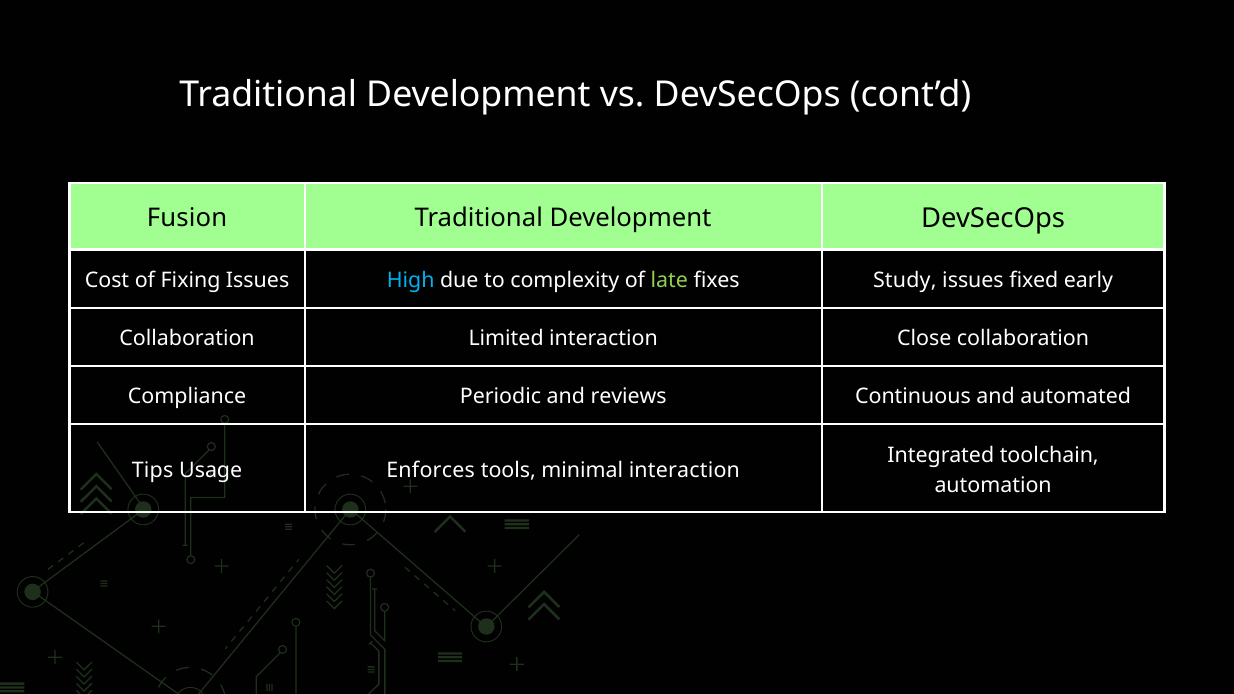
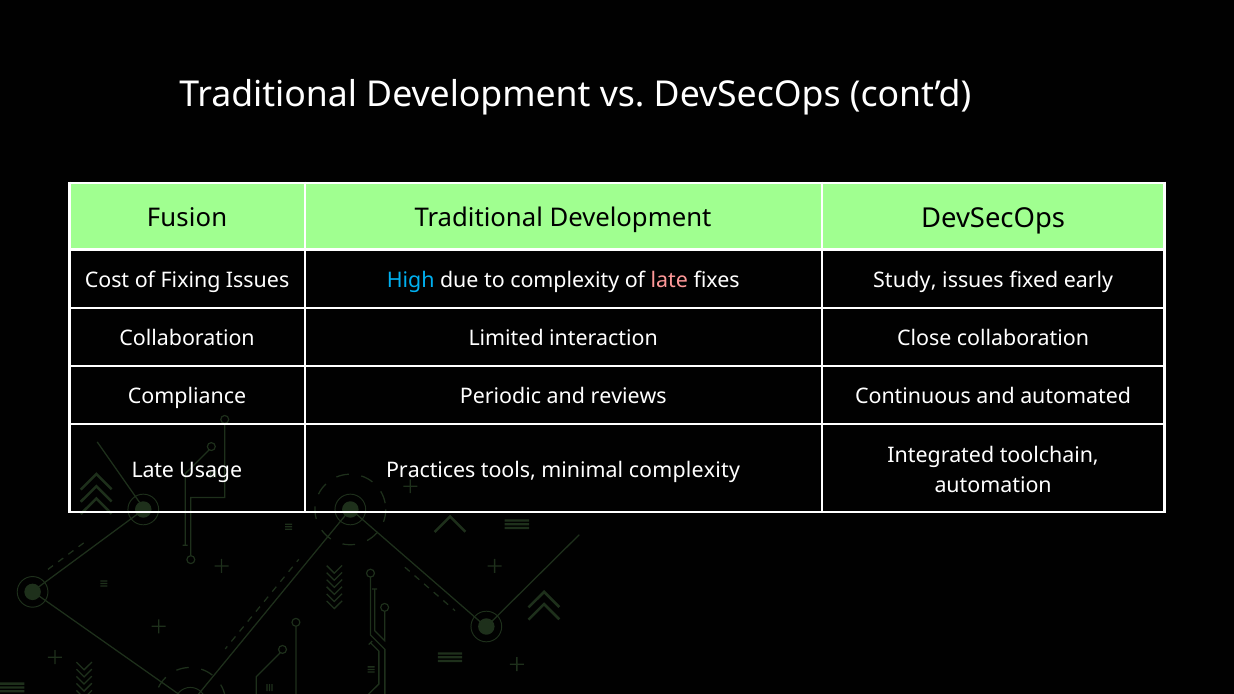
late at (669, 280) colour: light green -> pink
Tips at (153, 470): Tips -> Late
Enforces: Enforces -> Practices
minimal interaction: interaction -> complexity
